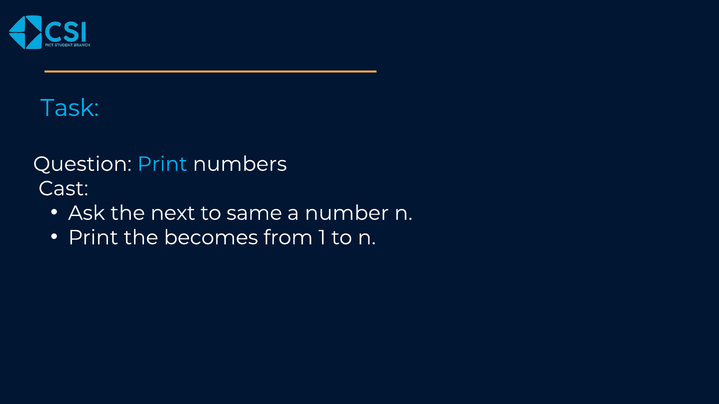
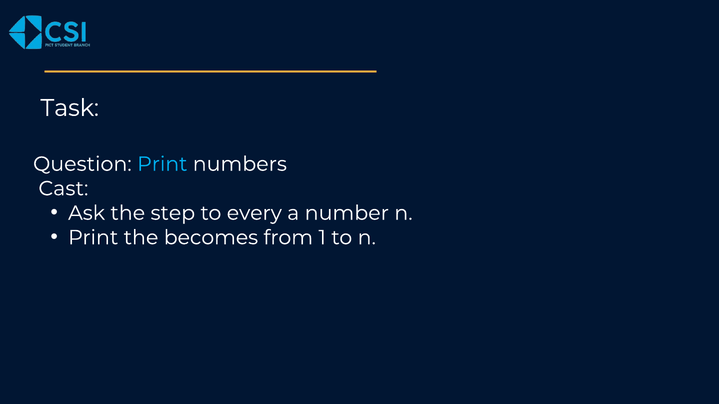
Task colour: light blue -> white
next: next -> step
same: same -> every
